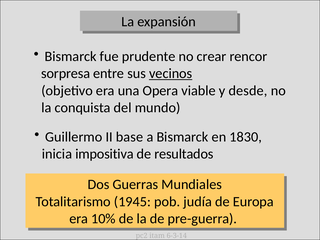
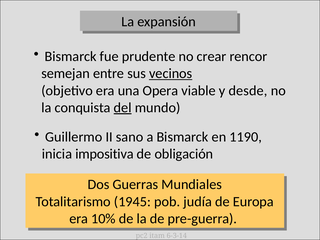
sorpresa: sorpresa -> semejan
del underline: none -> present
base: base -> sano
1830: 1830 -> 1190
resultados: resultados -> obligación
